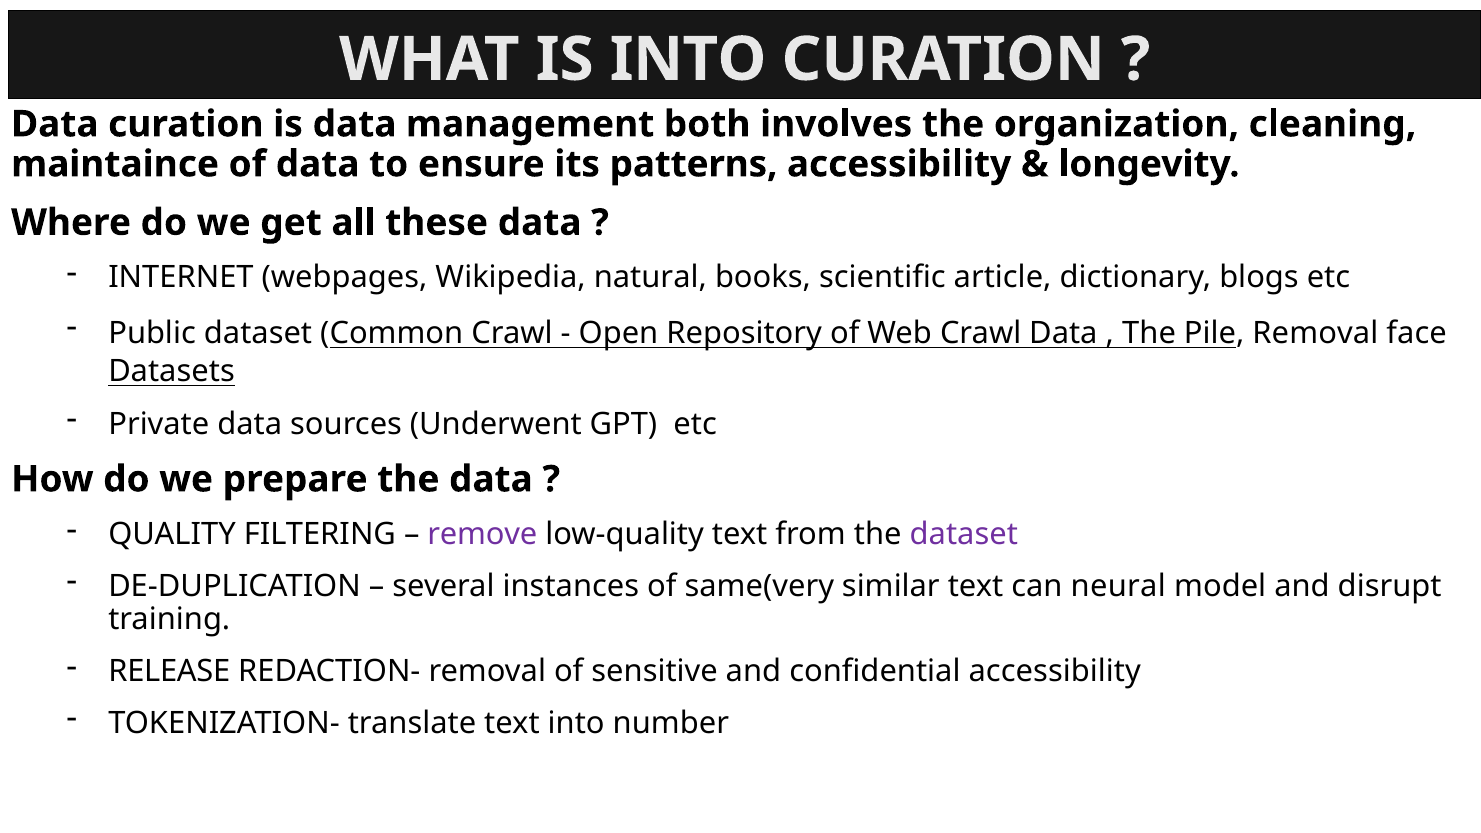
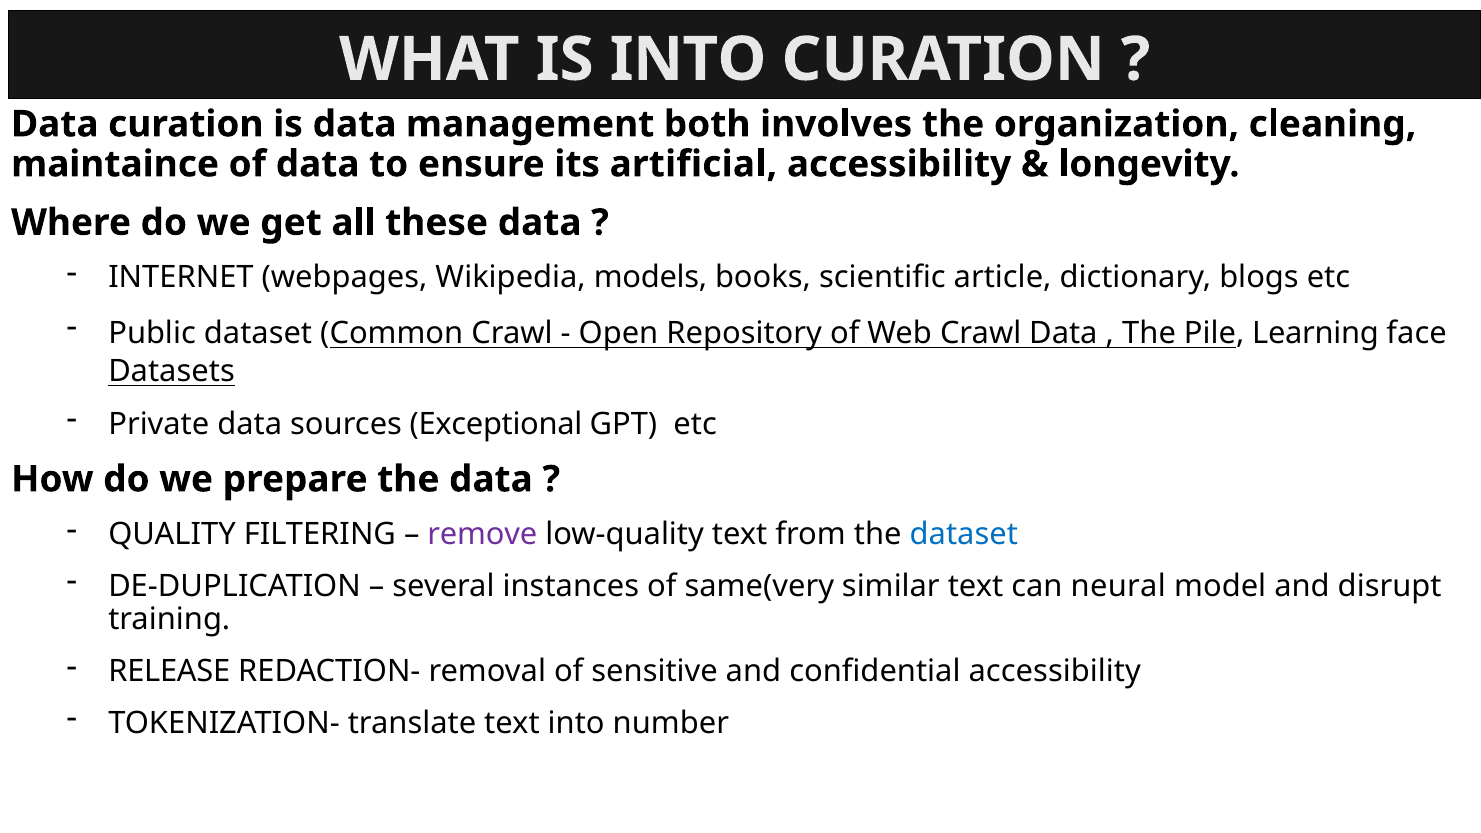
patterns: patterns -> artificial
natural: natural -> models
Pile Removal: Removal -> Learning
Underwent: Underwent -> Exceptional
dataset at (964, 534) colour: purple -> blue
